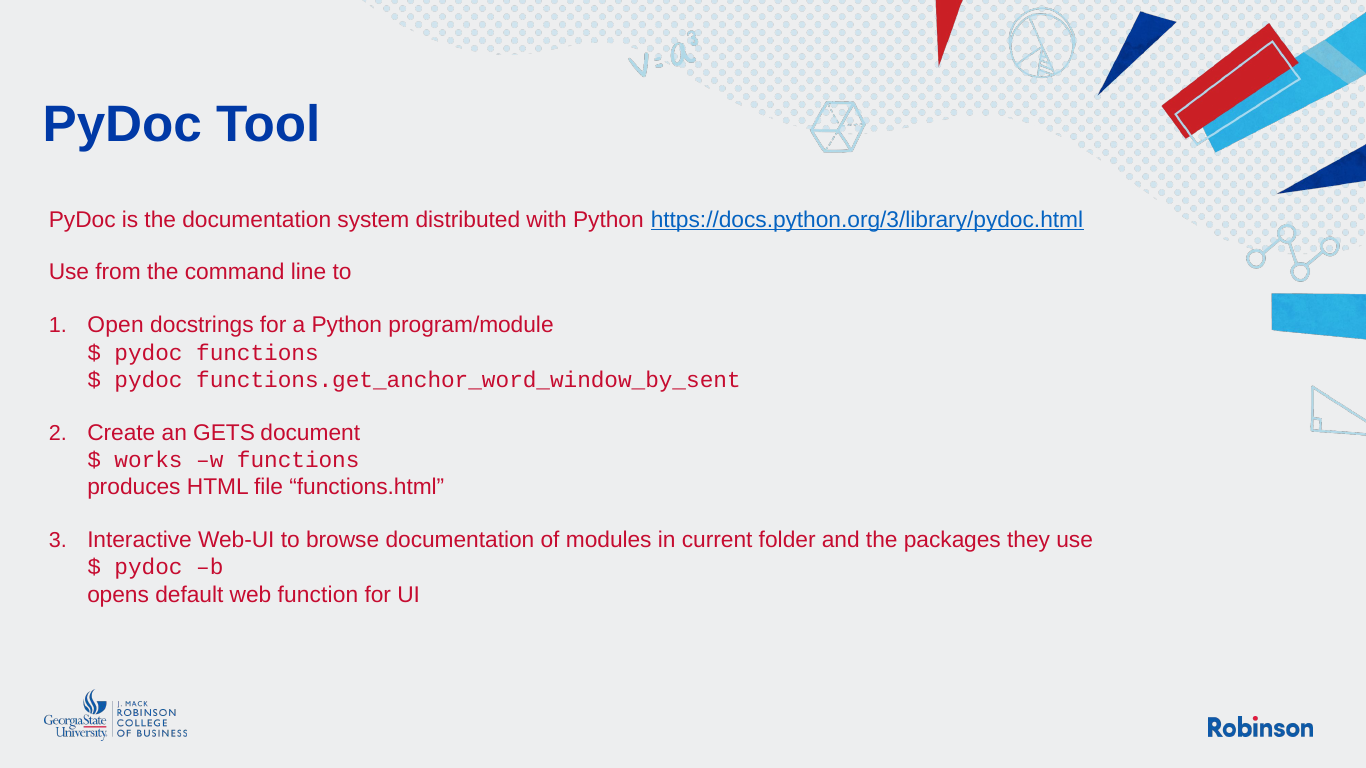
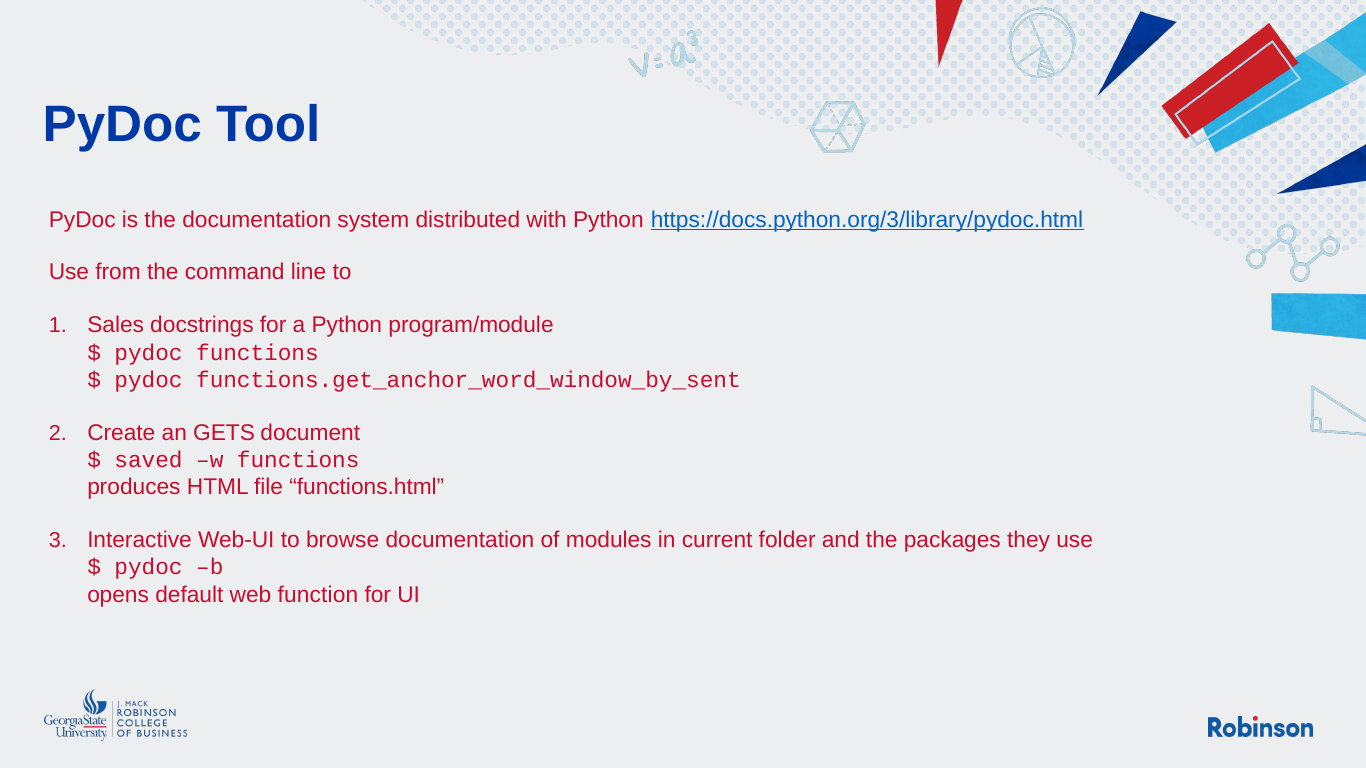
Open: Open -> Sales
works: works -> saved
